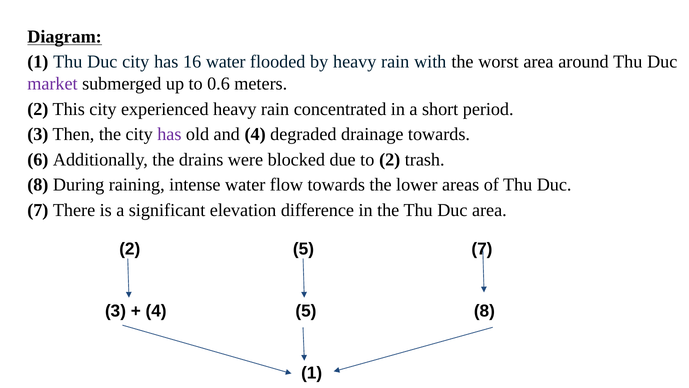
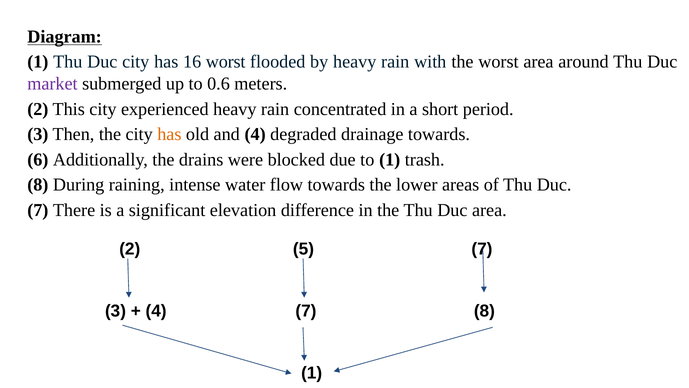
16 water: water -> worst
has at (169, 134) colour: purple -> orange
to 2: 2 -> 1
4 5: 5 -> 7
